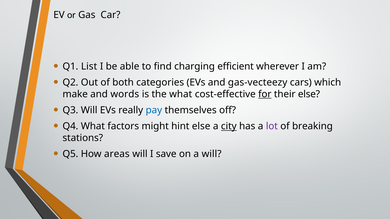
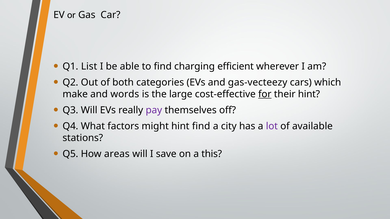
the what: what -> large
their else: else -> hint
pay colour: blue -> purple
hint else: else -> find
city underline: present -> none
breaking: breaking -> available
a will: will -> this
